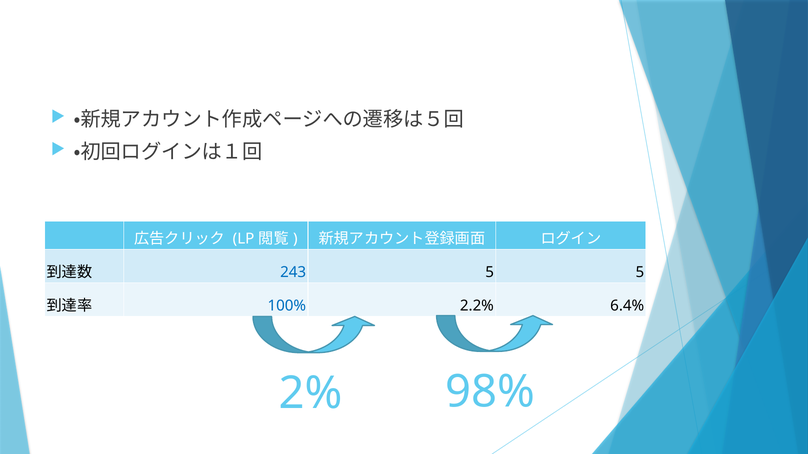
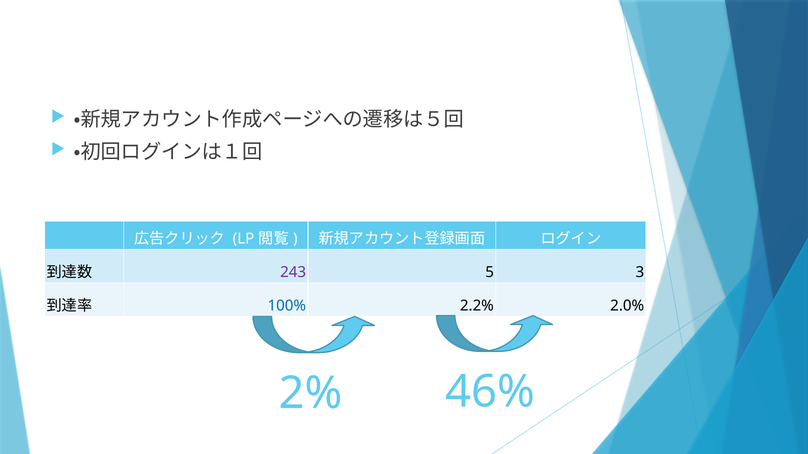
243 colour: blue -> purple
5 5: 5 -> 3
6.4%: 6.4% -> 2.0%
98%: 98% -> 46%
